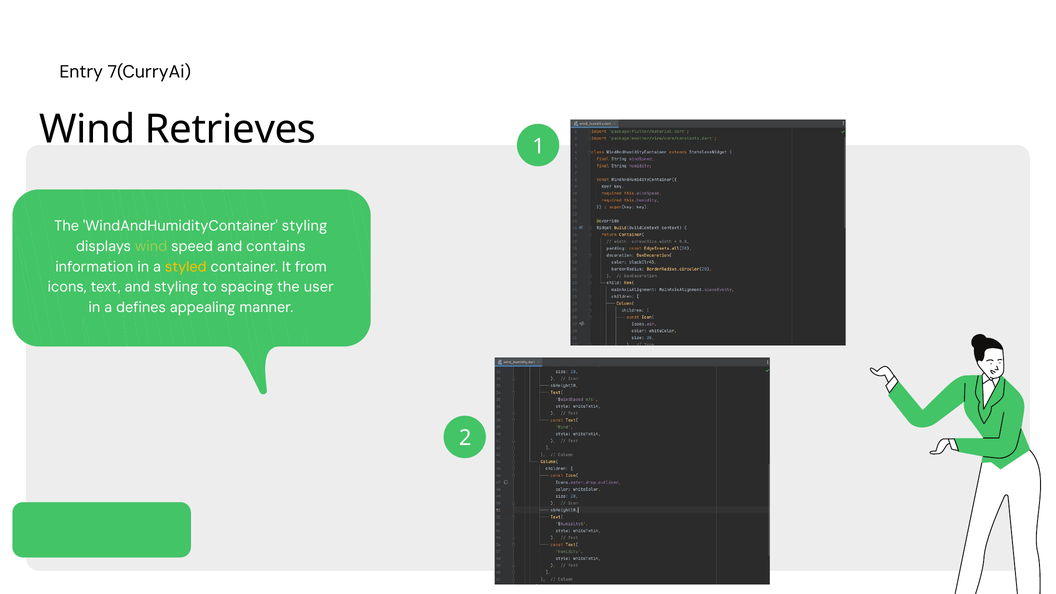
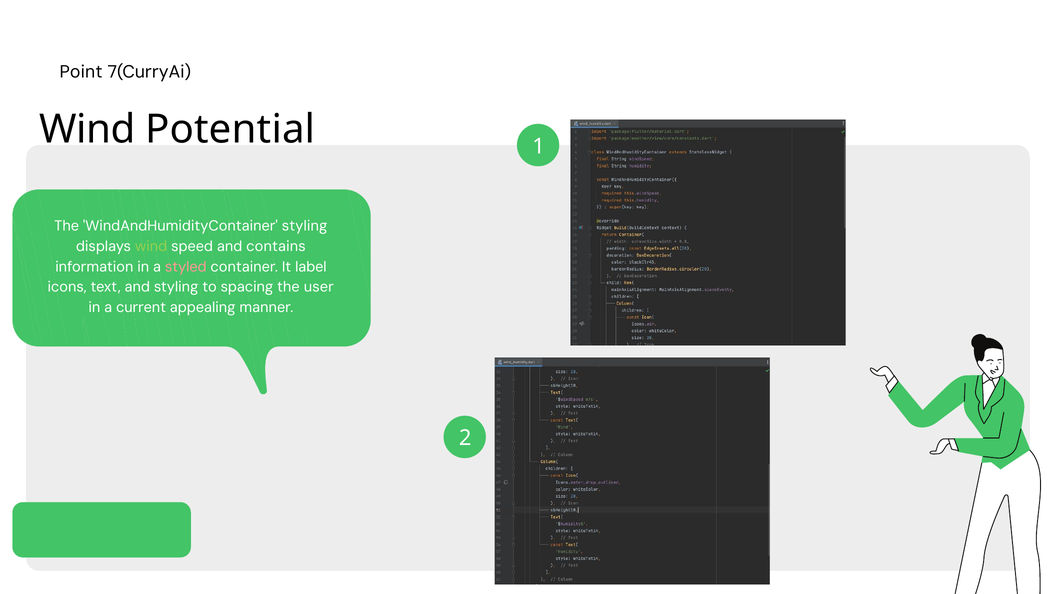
Entry: Entry -> Point
Retrieves: Retrieves -> Potential
styled colour: yellow -> pink
from: from -> label
defines: defines -> current
